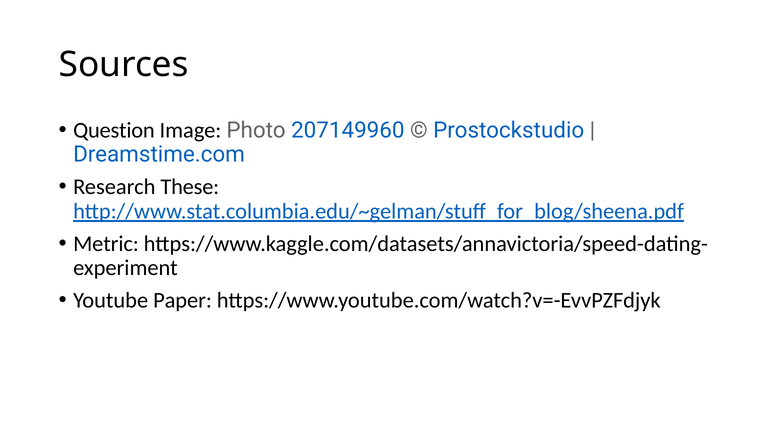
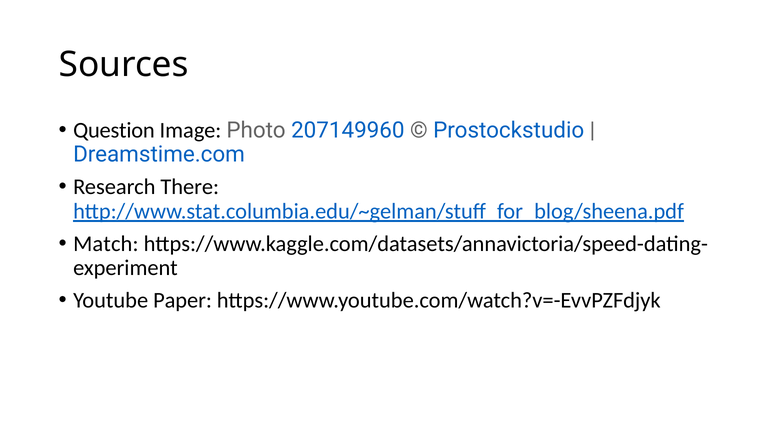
These: These -> There
Metric: Metric -> Match
